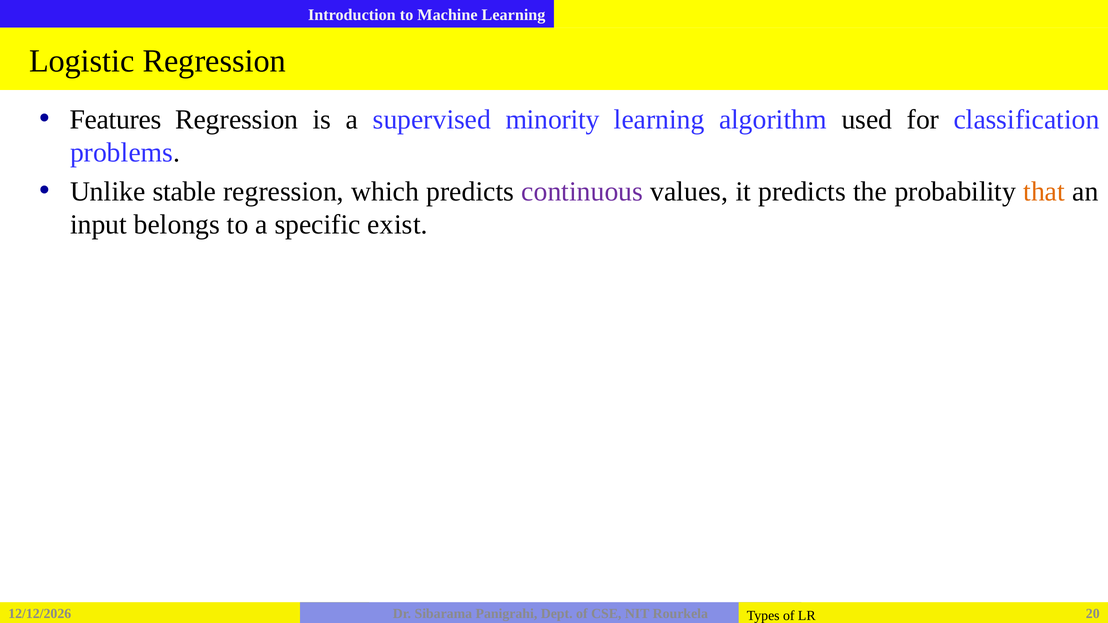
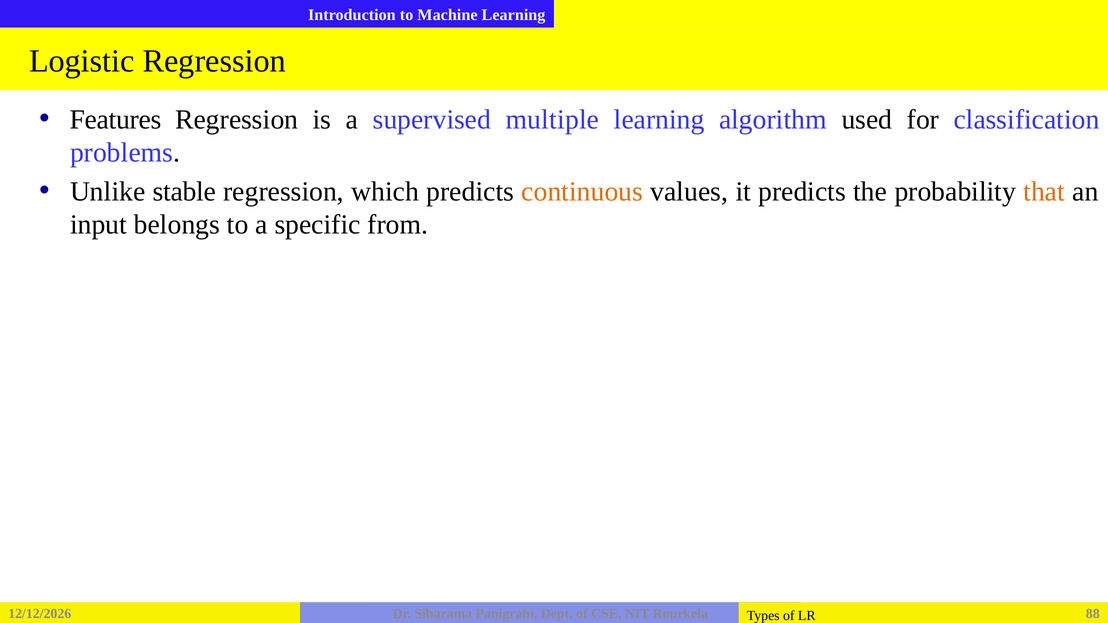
minority: minority -> multiple
continuous colour: purple -> orange
exist: exist -> from
20: 20 -> 88
